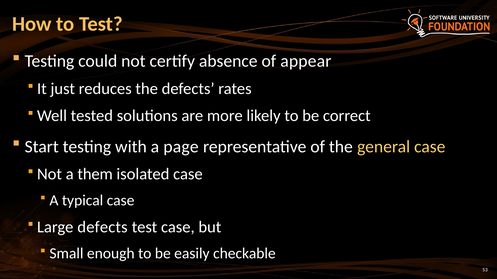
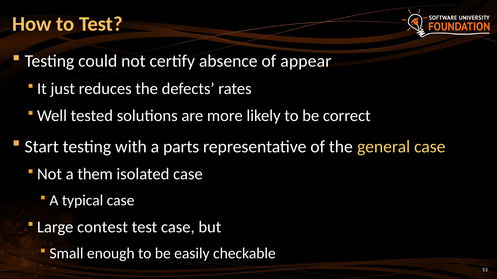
page: page -> parts
Large defects: defects -> contest
